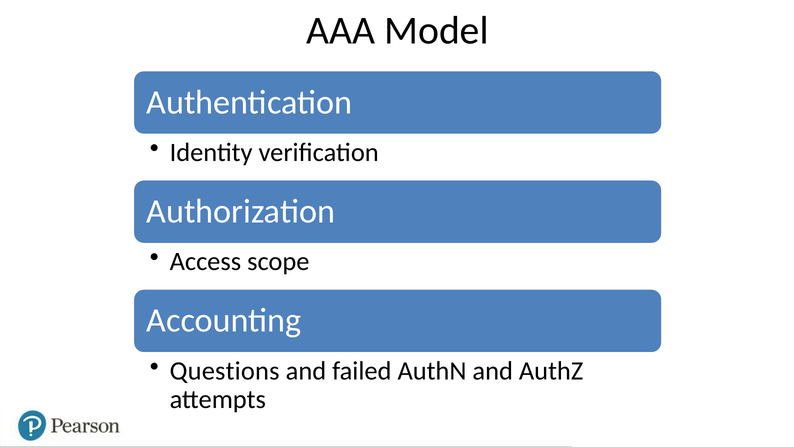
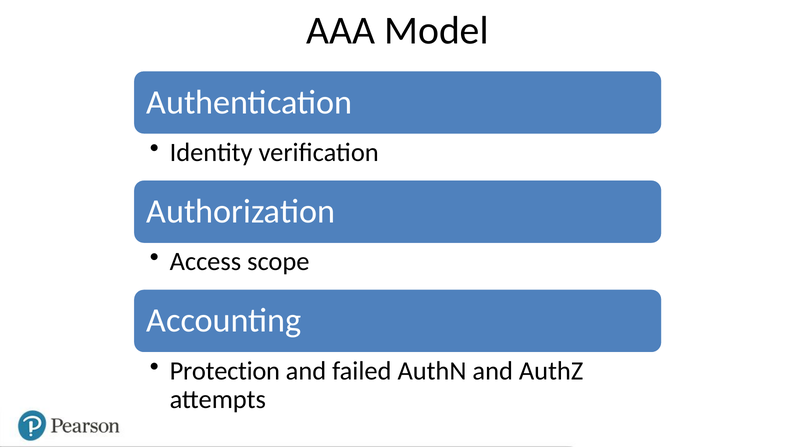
Questions: Questions -> Protection
